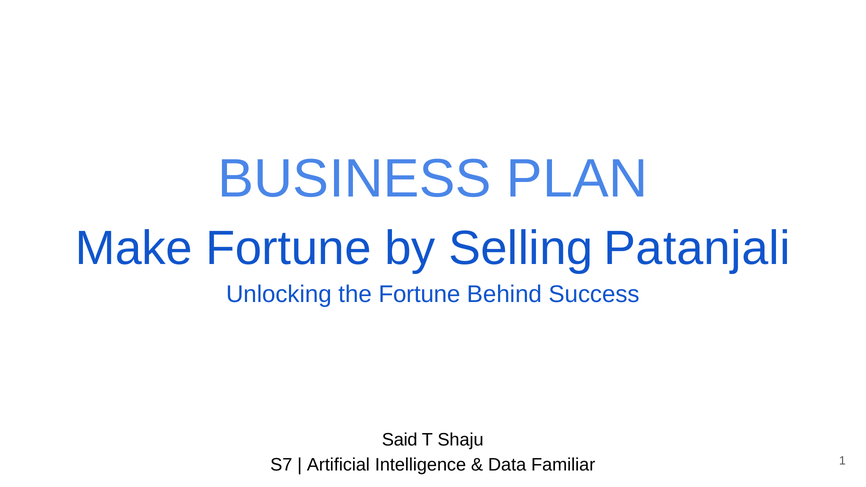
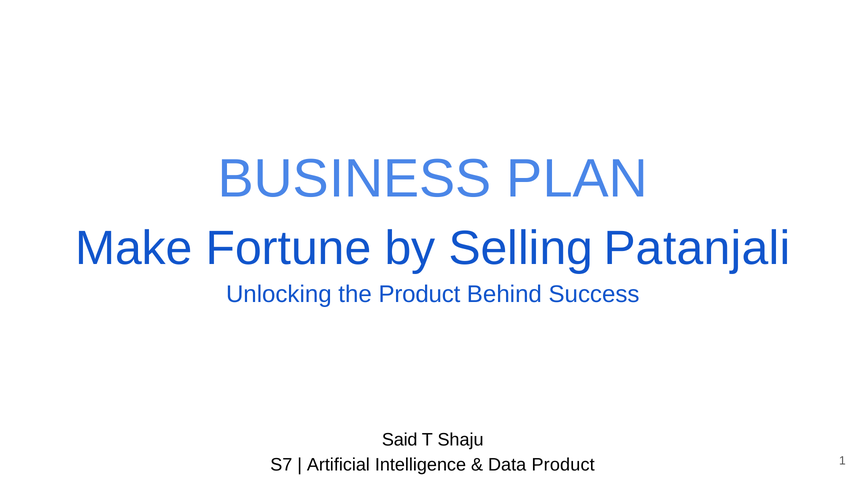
the Fortune: Fortune -> Product
Data Familiar: Familiar -> Product
